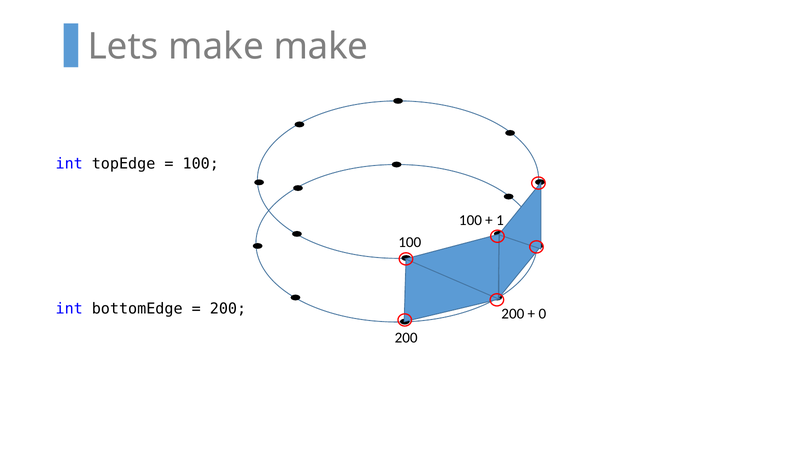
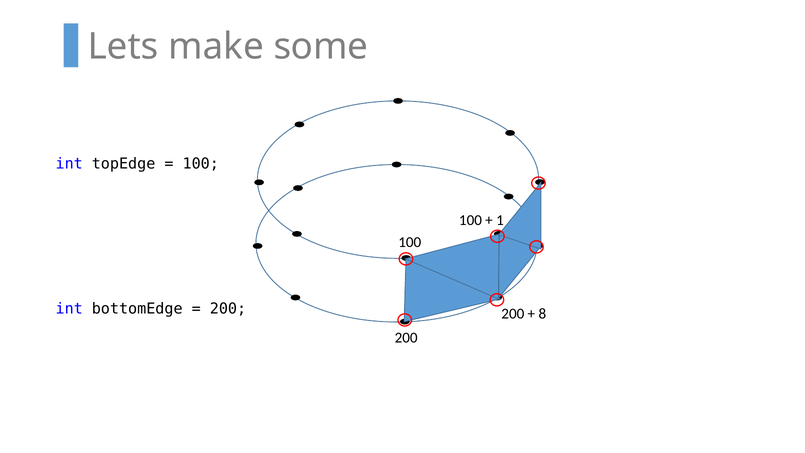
make make: make -> some
0: 0 -> 8
